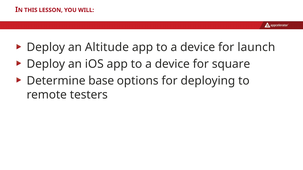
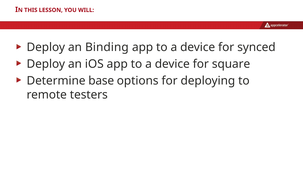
Altitude: Altitude -> Binding
launch: launch -> synced
